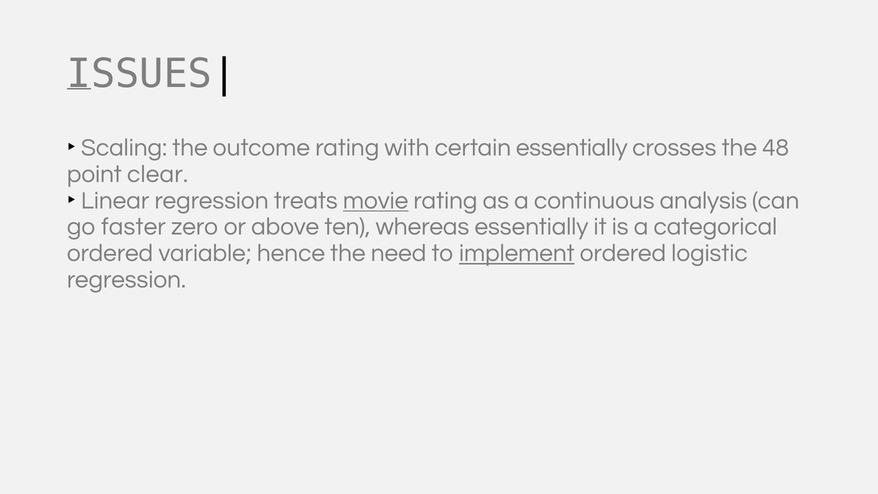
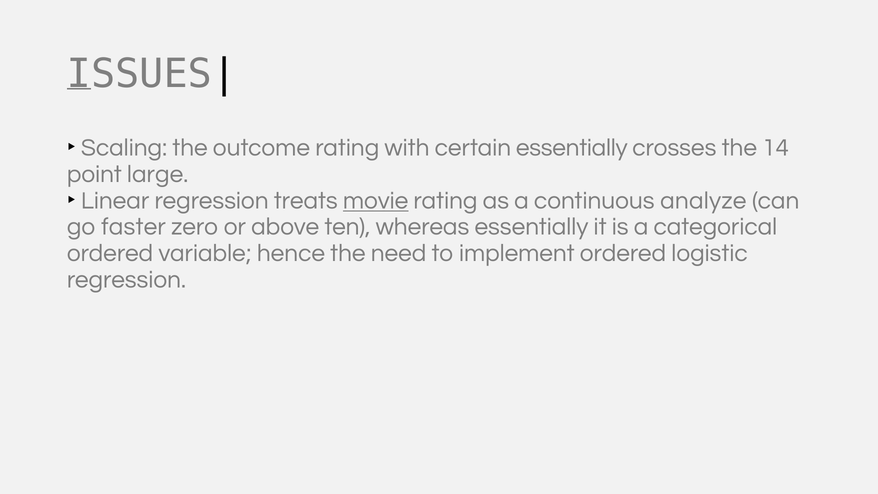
48: 48 -> 14
clear: clear -> large
analysis: analysis -> analyze
implement underline: present -> none
